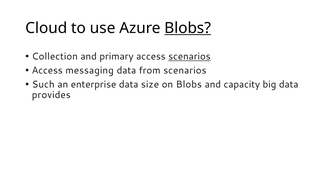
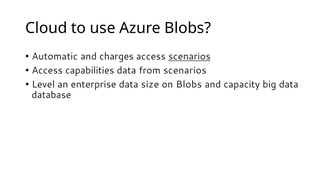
Blobs at (188, 28) underline: present -> none
Collection: Collection -> Automatic
primary: primary -> charges
messaging: messaging -> capabilities
Such: Such -> Level
provides: provides -> database
